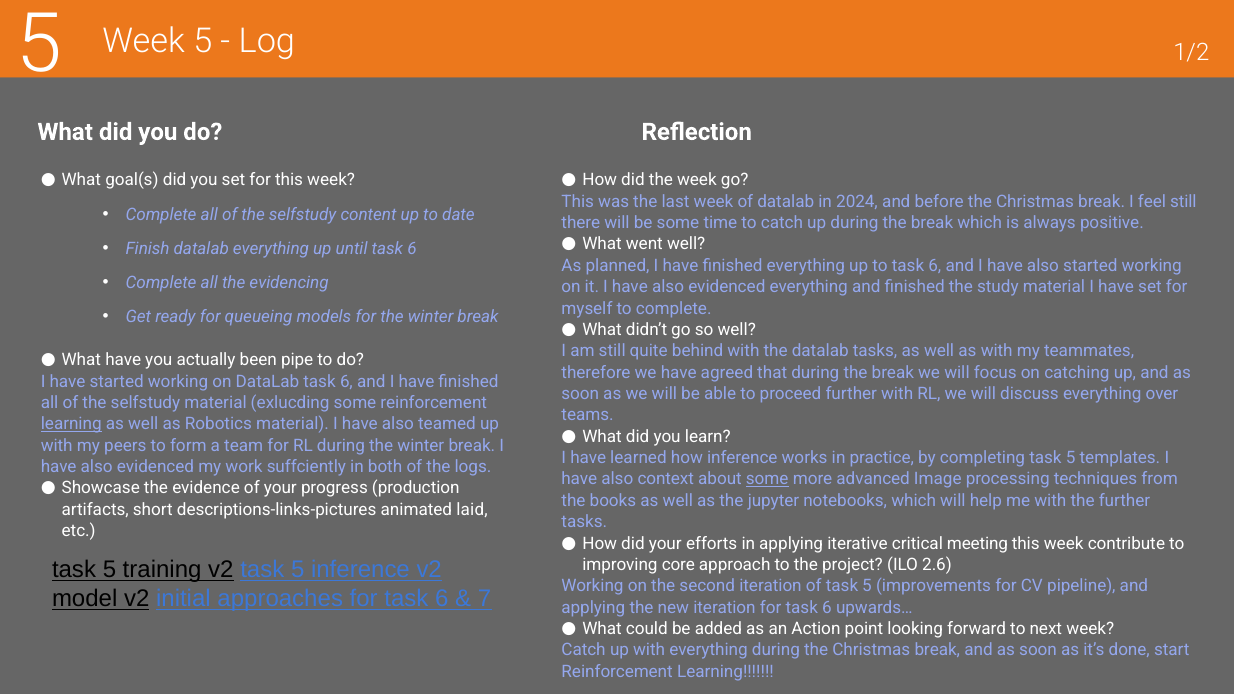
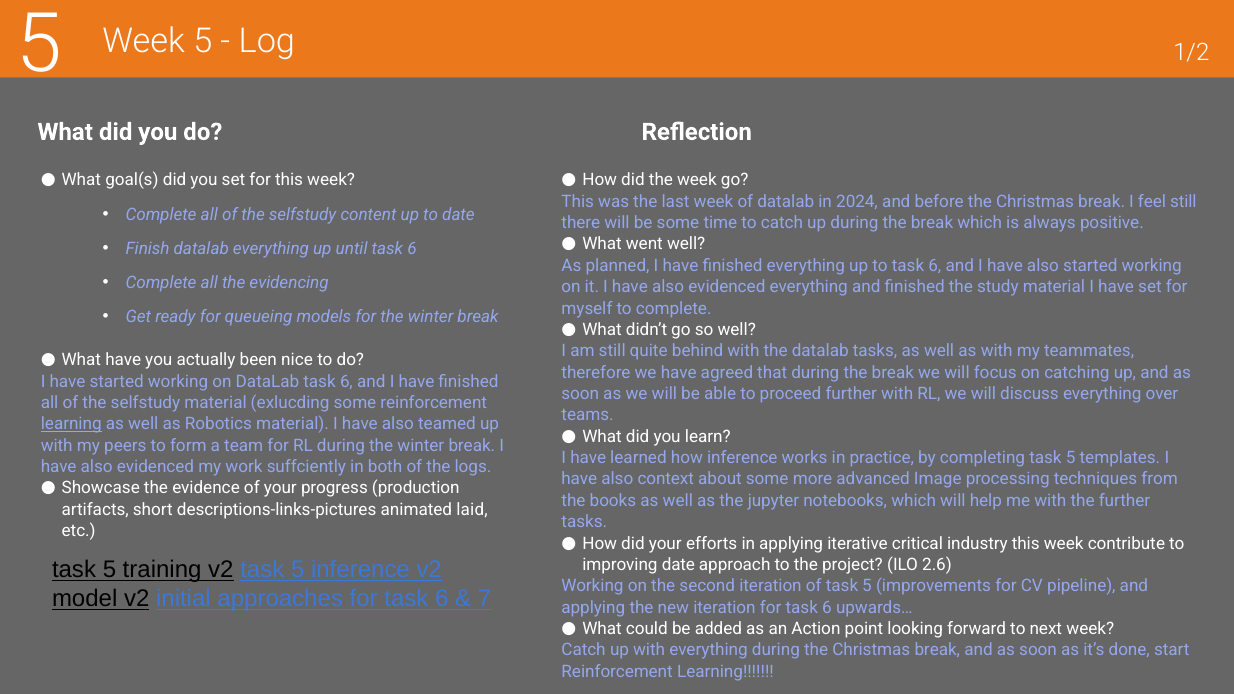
pipe: pipe -> nice
some at (767, 479) underline: present -> none
meeting: meeting -> industry
improving core: core -> date
